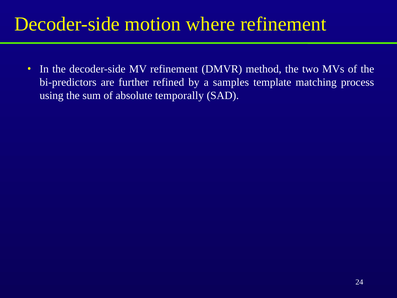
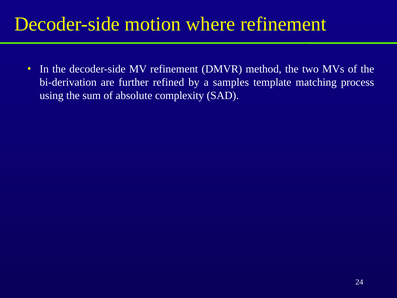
bi-predictors: bi-predictors -> bi-derivation
temporally: temporally -> complexity
